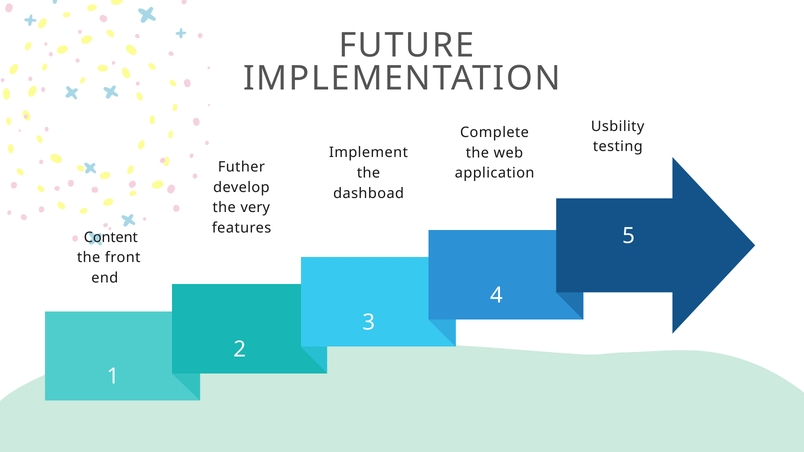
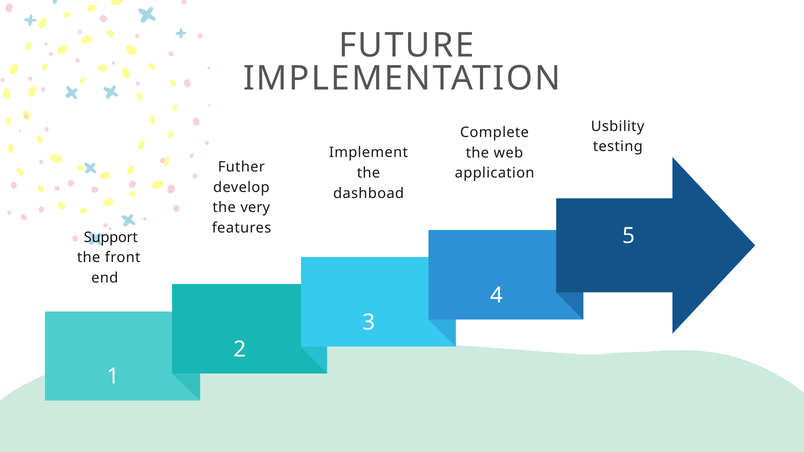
Content: Content -> Support
